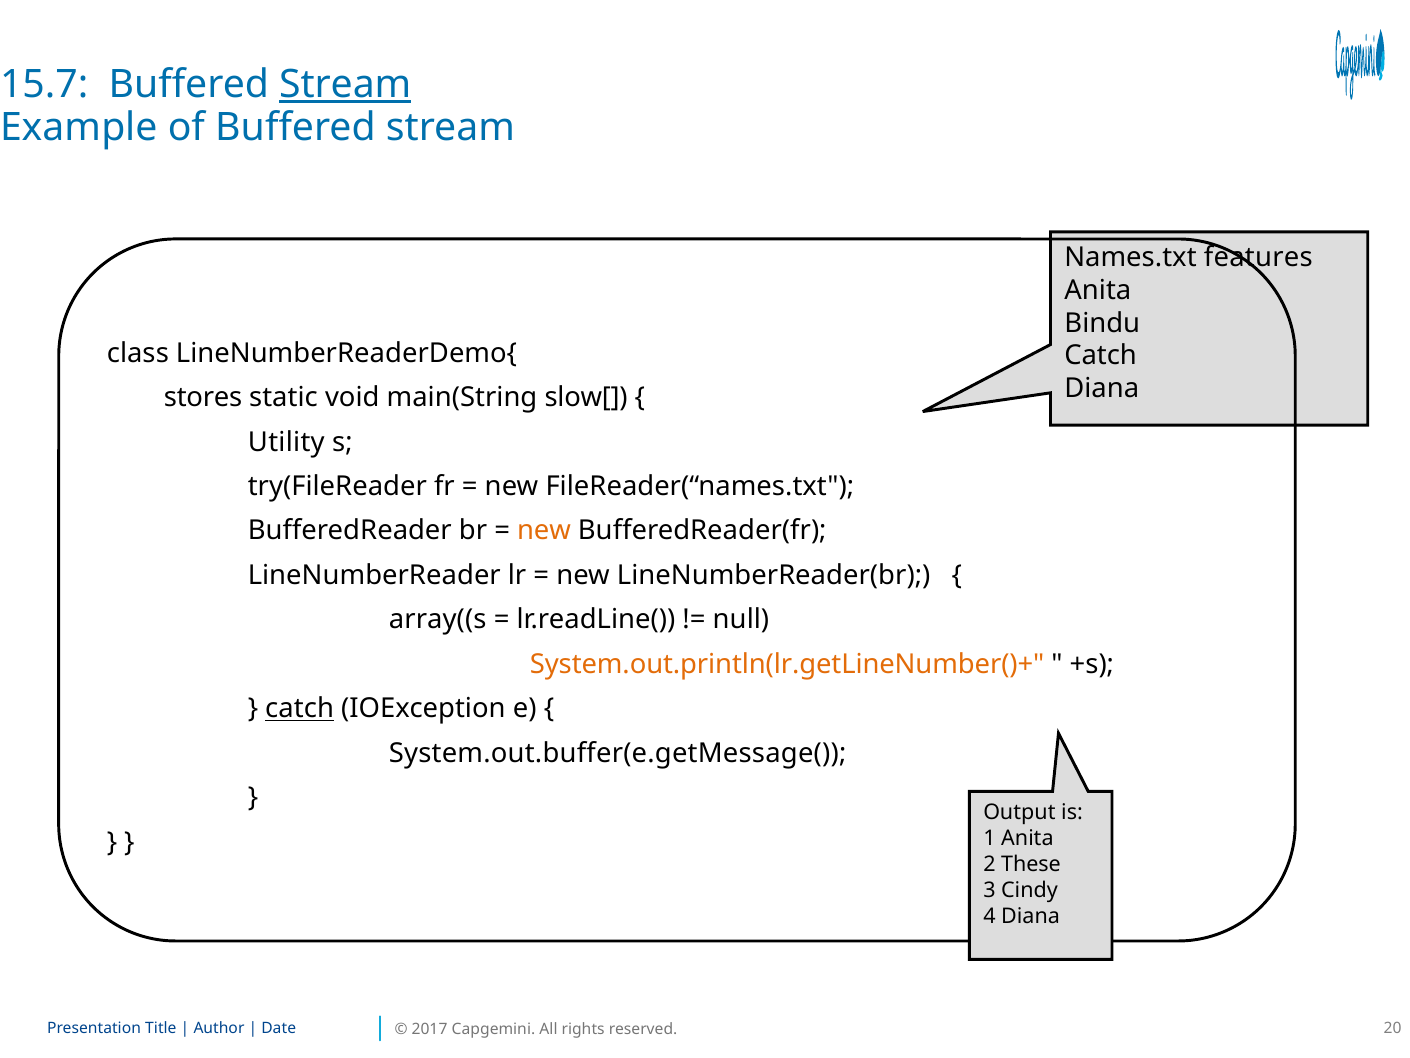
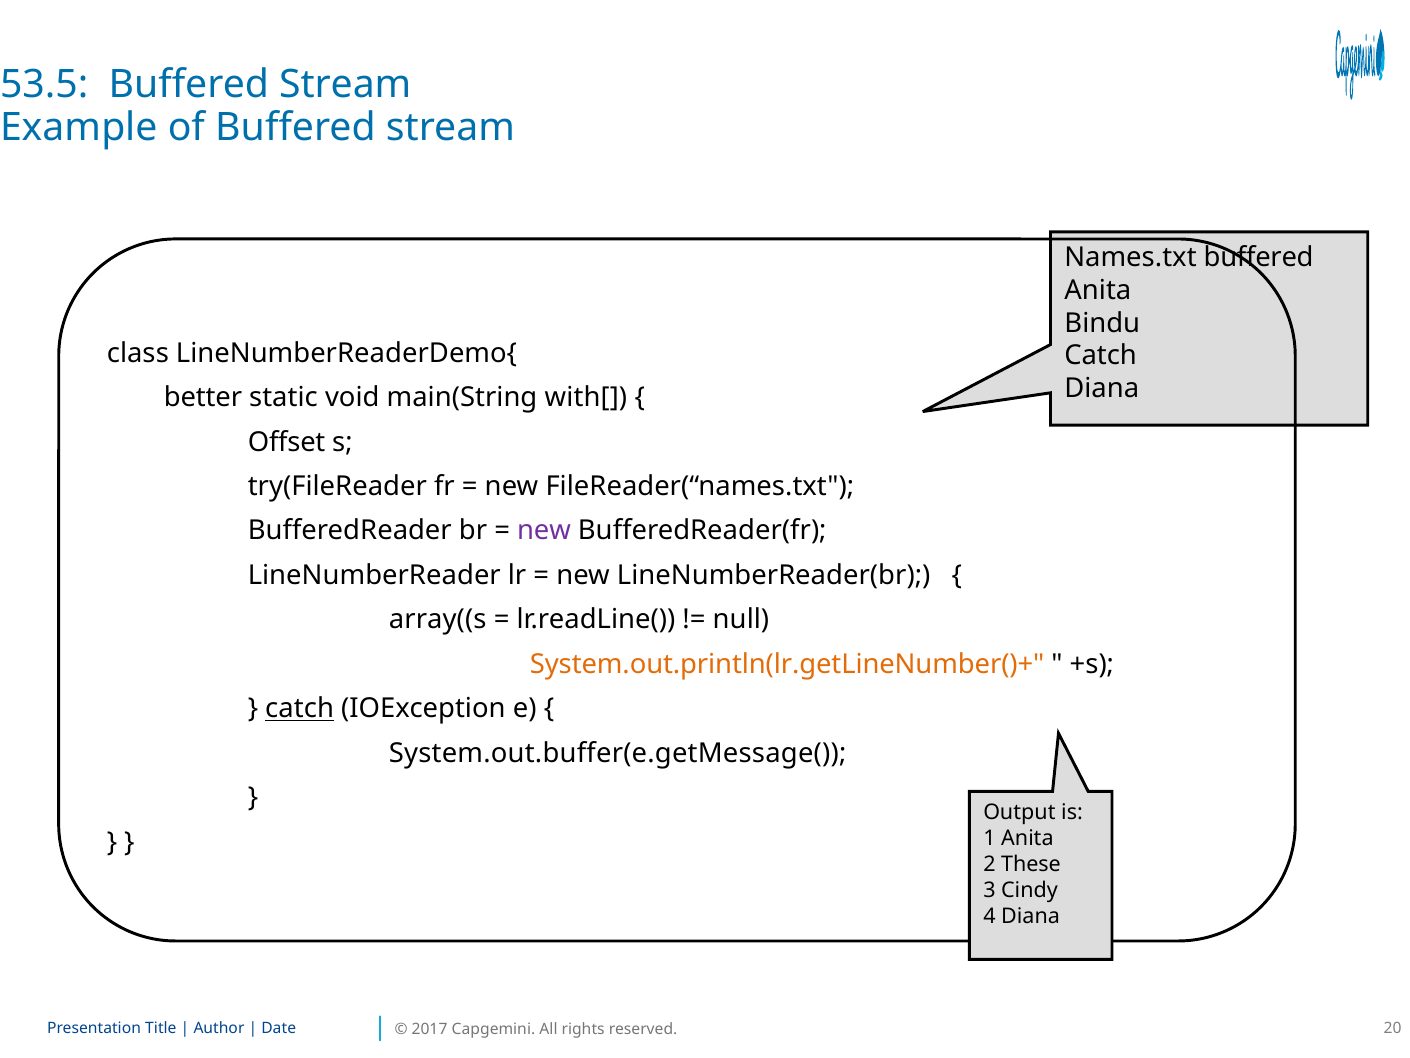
15.7: 15.7 -> 53.5
Stream at (345, 85) underline: present -> none
Names.txt features: features -> buffered
stores: stores -> better
slow[: slow[ -> with[
Utility: Utility -> Offset
new at (544, 531) colour: orange -> purple
